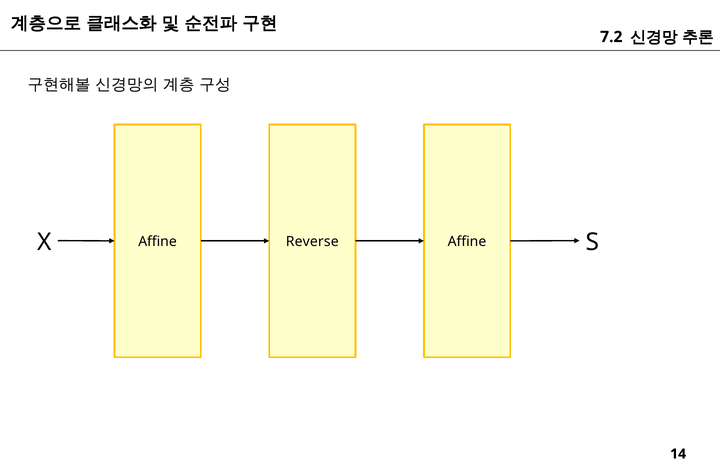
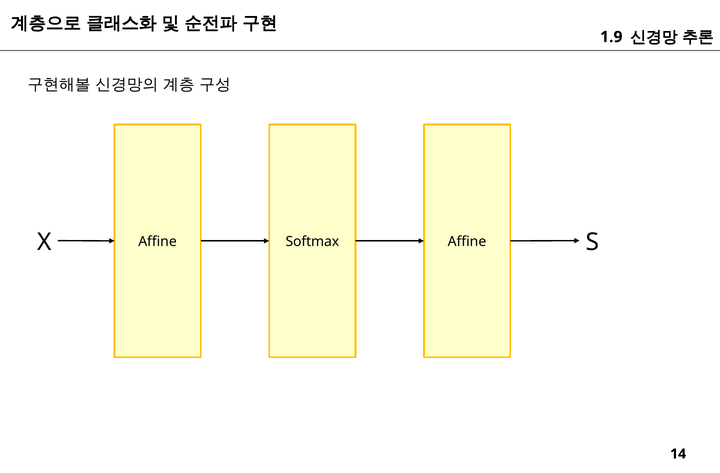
7.2: 7.2 -> 1.9
Reverse: Reverse -> Softmax
